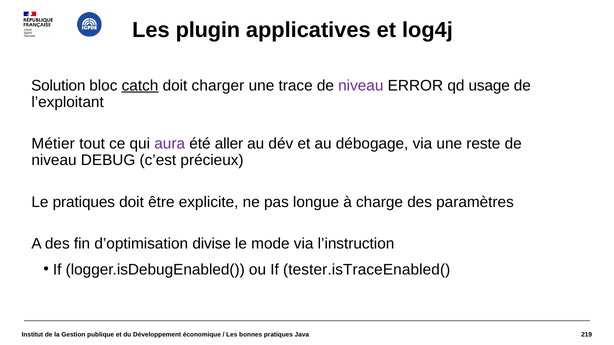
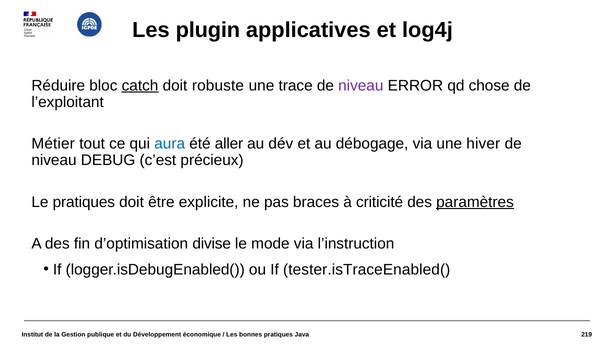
Solution: Solution -> Réduire
charger: charger -> robuste
usage: usage -> chose
aura colour: purple -> blue
reste: reste -> hiver
longue: longue -> braces
charge: charge -> criticité
paramètres underline: none -> present
